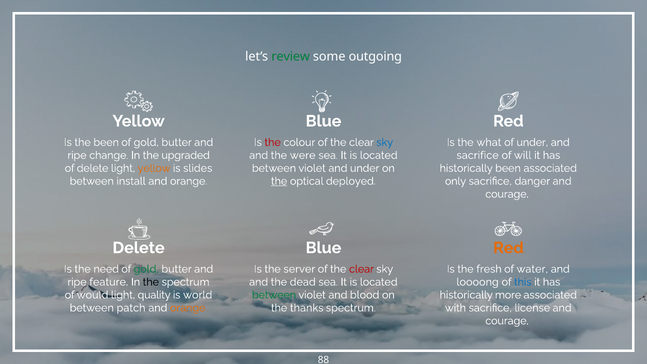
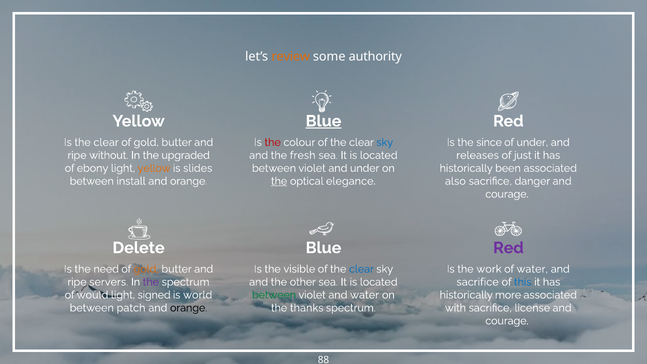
review colour: green -> orange
outgoing: outgoing -> authority
Blue at (323, 121) underline: none -> present
Is the been: been -> clear
what: what -> since
change: change -> without
were: were -> fresh
sacrifice at (478, 155): sacrifice -> releases
will: will -> just
of delete: delete -> ebony
deployed: deployed -> elegance
only: only -> also
Red at (508, 248) colour: orange -> purple
gold at (146, 269) colour: green -> orange
server: server -> visible
clear at (361, 269) colour: red -> blue
fresh: fresh -> work
feature: feature -> servers
the at (151, 282) colour: black -> purple
dead: dead -> other
loooong at (478, 282): loooong -> sacrifice
quality: quality -> signed
and blood: blood -> water
orange at (189, 308) colour: orange -> black
